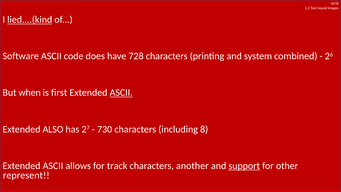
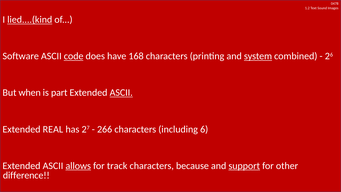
code underline: none -> present
728: 728 -> 168
system underline: none -> present
first: first -> part
ALSO: ALSO -> REAL
730: 730 -> 266
8: 8 -> 6
allows underline: none -> present
another: another -> because
represent: represent -> difference
